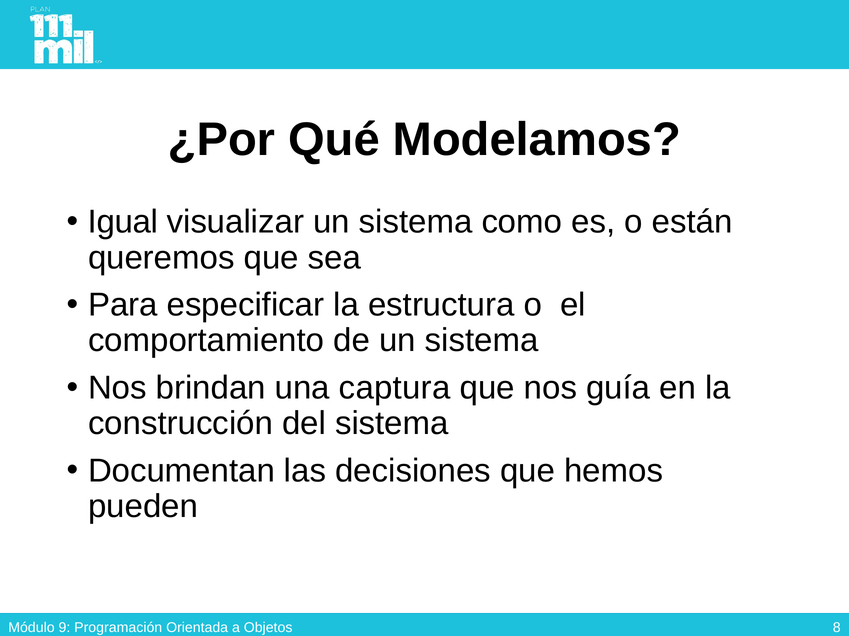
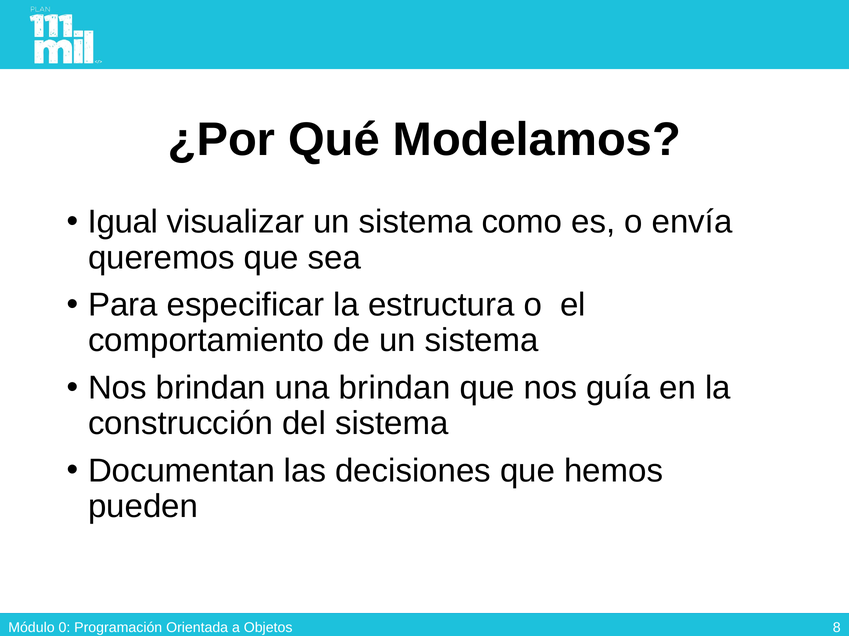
están: están -> envía
una captura: captura -> brindan
9: 9 -> 0
